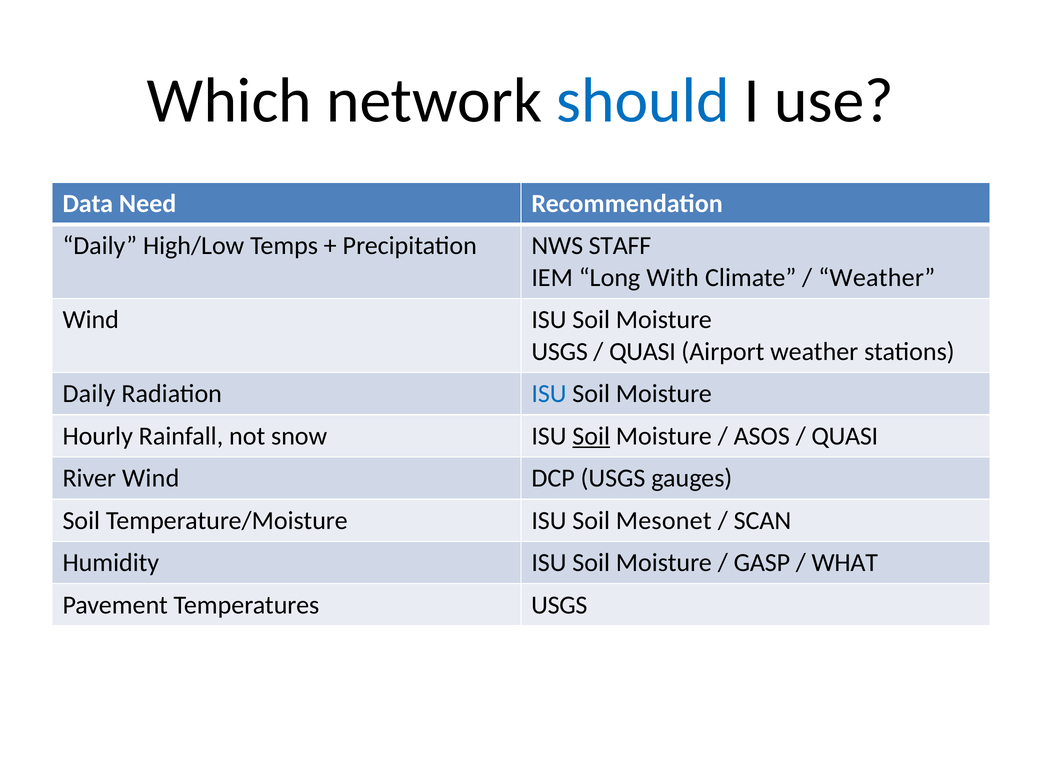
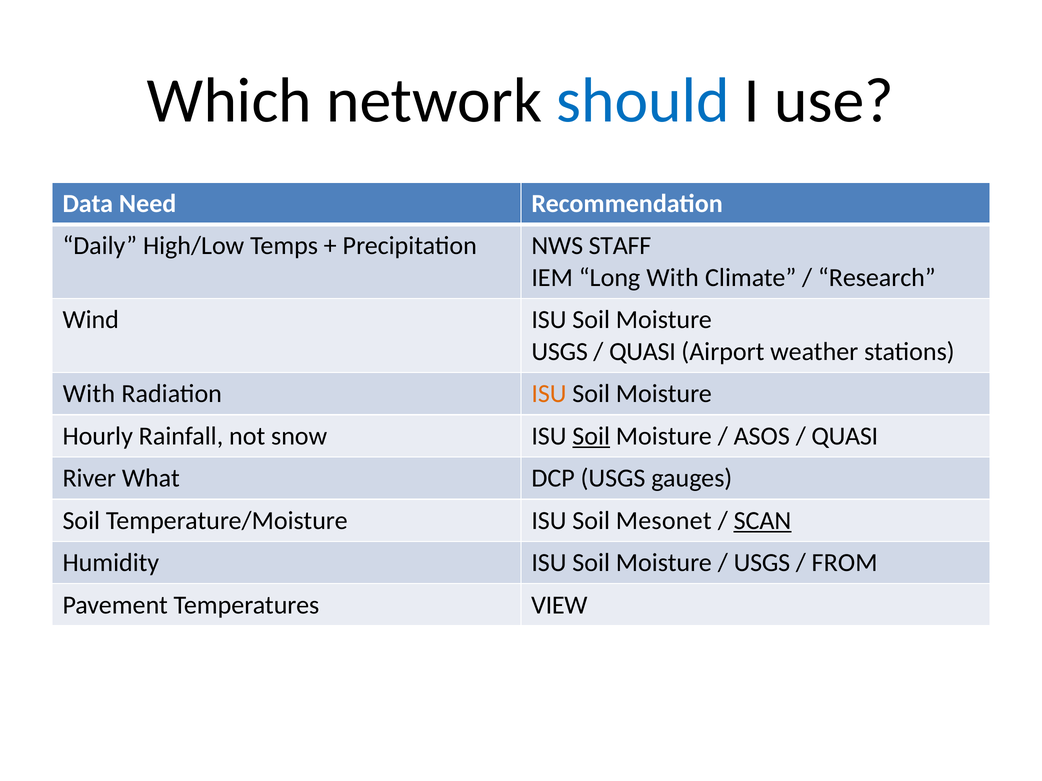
Weather at (877, 278): Weather -> Research
Daily at (89, 394): Daily -> With
ISU at (549, 394) colour: blue -> orange
River Wind: Wind -> What
SCAN underline: none -> present
GASP at (762, 563): GASP -> USGS
WHAT: WHAT -> FROM
Temperatures USGS: USGS -> VIEW
